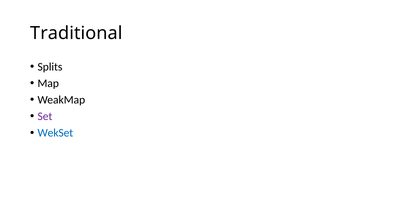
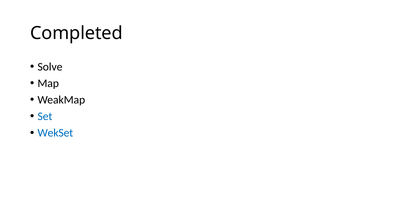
Traditional: Traditional -> Completed
Splits: Splits -> Solve
Set colour: purple -> blue
